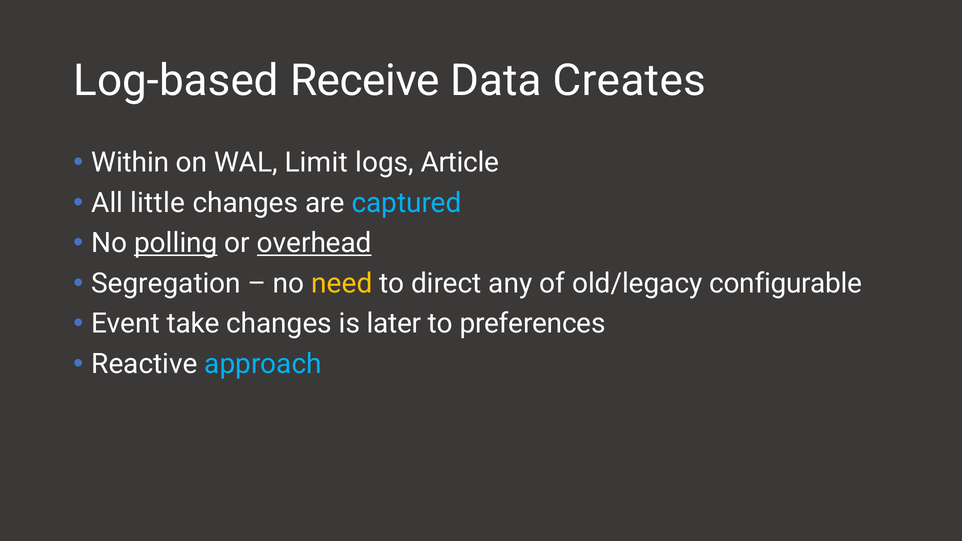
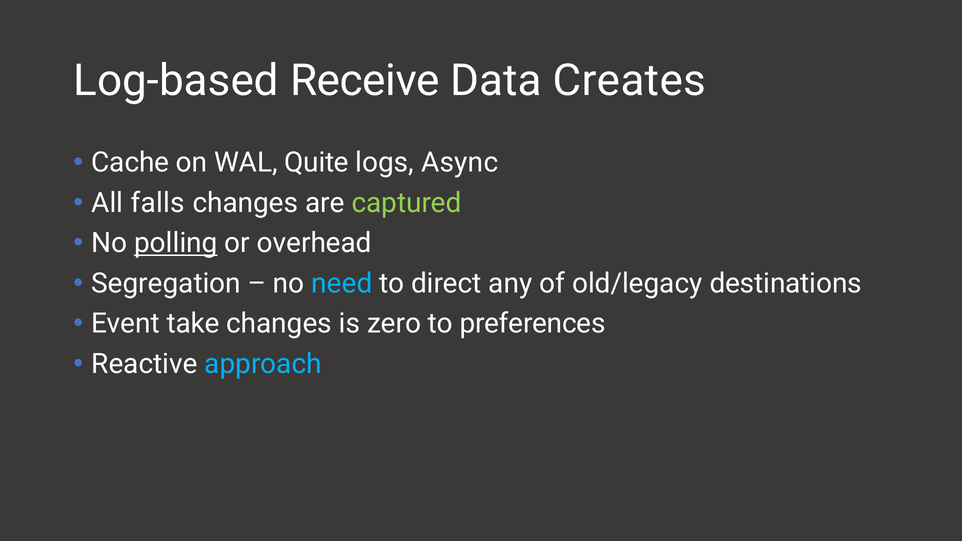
Within: Within -> Cache
Limit: Limit -> Quite
Article: Article -> Async
little: little -> falls
captured colour: light blue -> light green
overhead underline: present -> none
need colour: yellow -> light blue
configurable: configurable -> destinations
later: later -> zero
